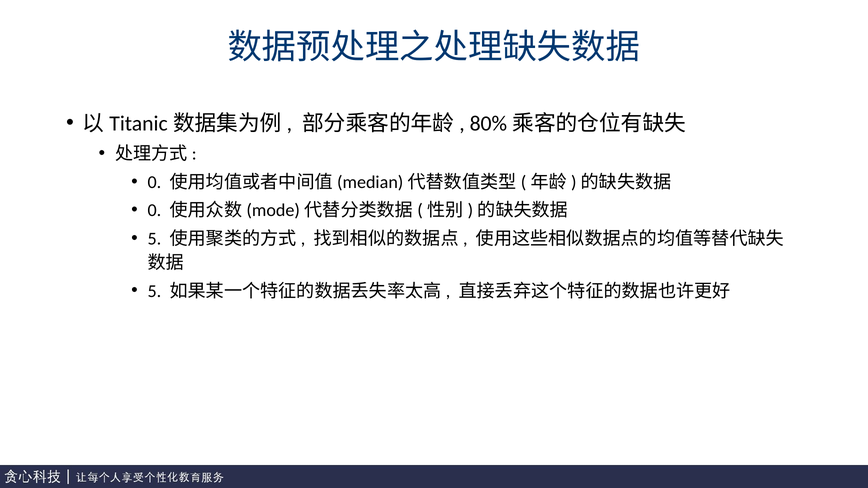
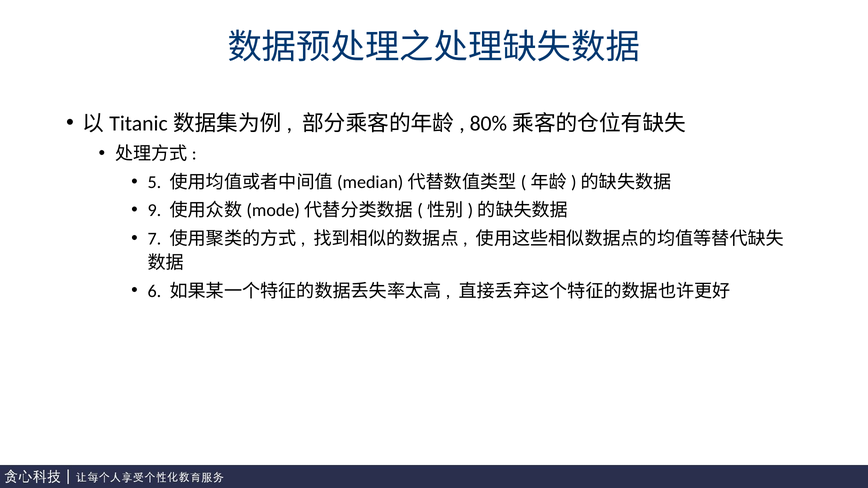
0 at (154, 182): 0 -> 5
0 at (154, 211): 0 -> 9
5 at (154, 239): 5 -> 7
5 at (154, 291): 5 -> 6
